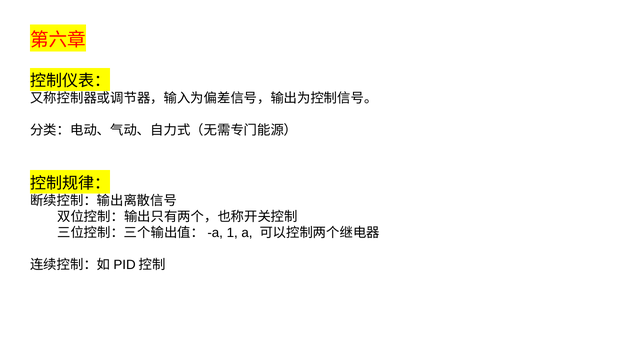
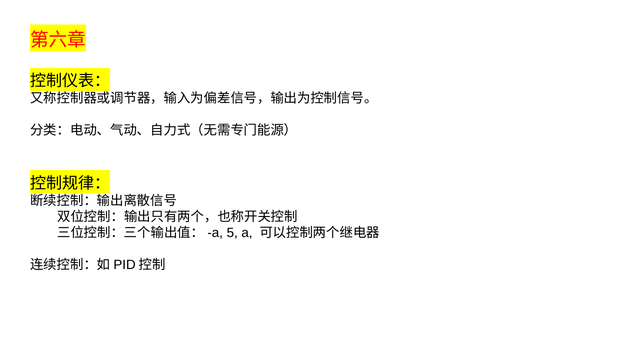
1: 1 -> 5
